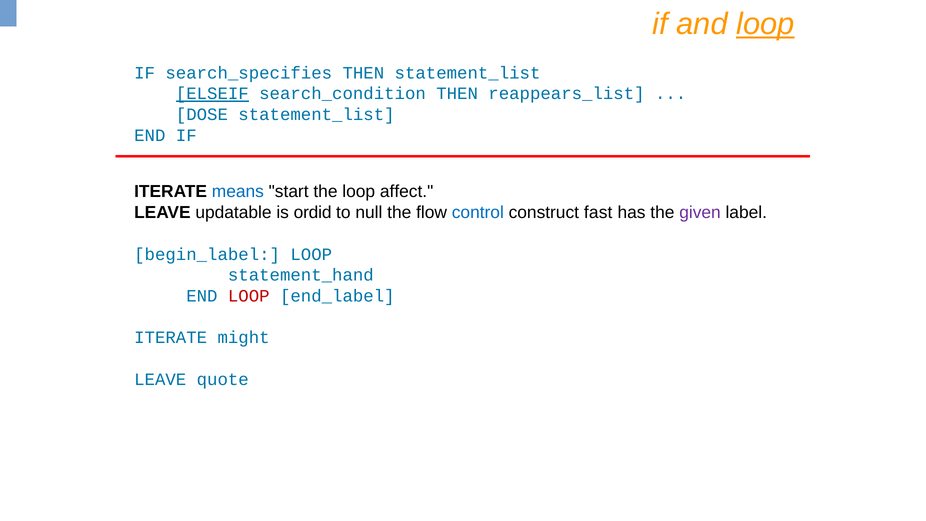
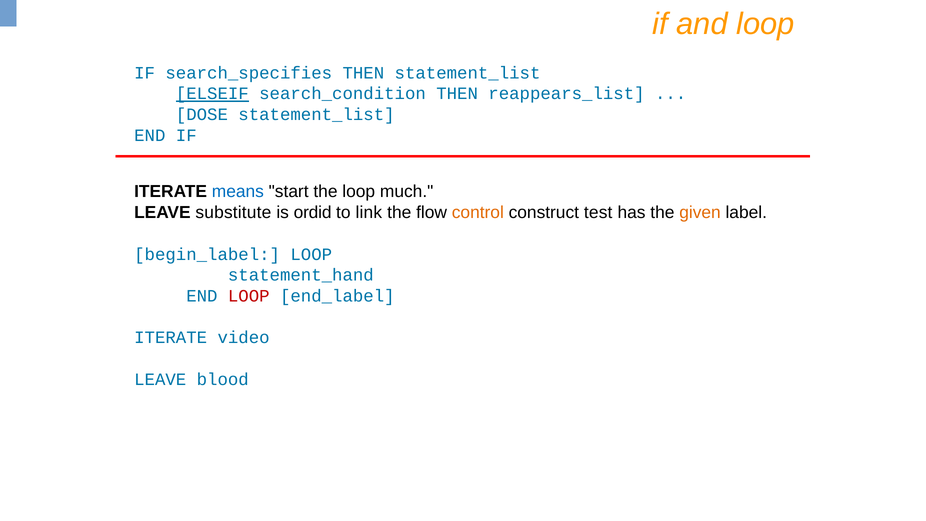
loop at (765, 24) underline: present -> none
affect: affect -> much
updatable: updatable -> substitute
null: null -> link
control colour: blue -> orange
fast: fast -> test
given colour: purple -> orange
might: might -> video
quote: quote -> blood
